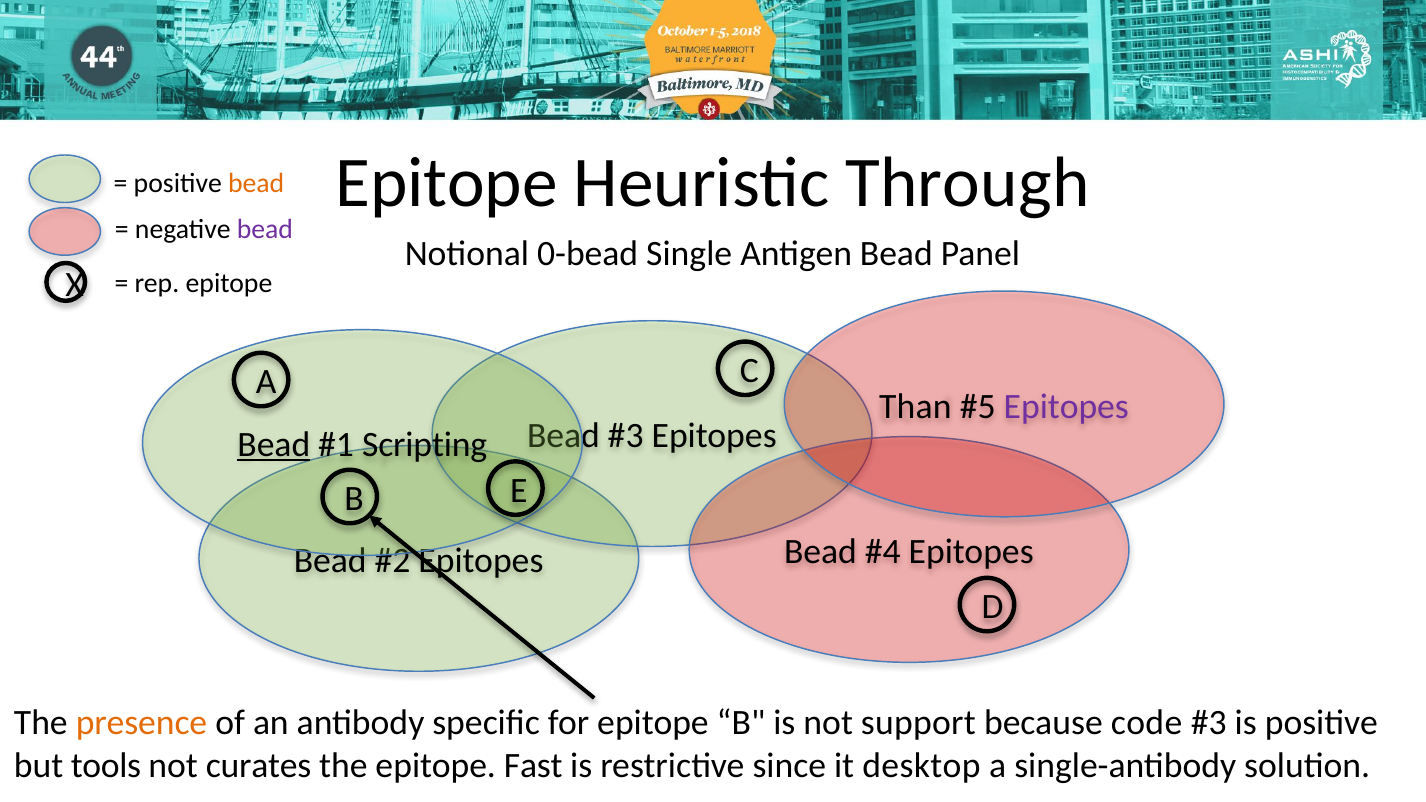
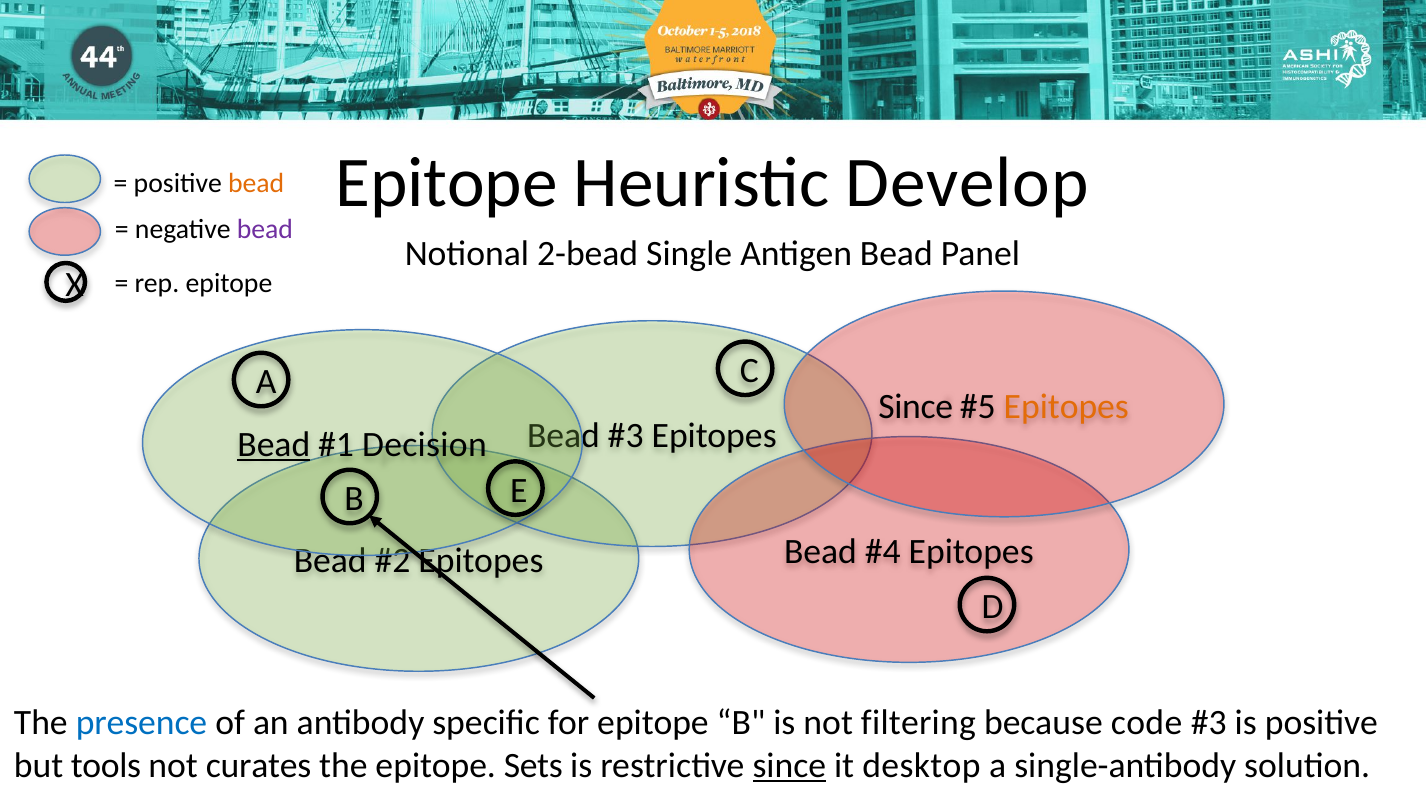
Through: Through -> Develop
0-bead: 0-bead -> 2-bead
Than at (915, 406): Than -> Since
Epitopes at (1066, 406) colour: purple -> orange
Scripting: Scripting -> Decision
presence colour: orange -> blue
support: support -> filtering
Fast: Fast -> Sets
since at (789, 766) underline: none -> present
